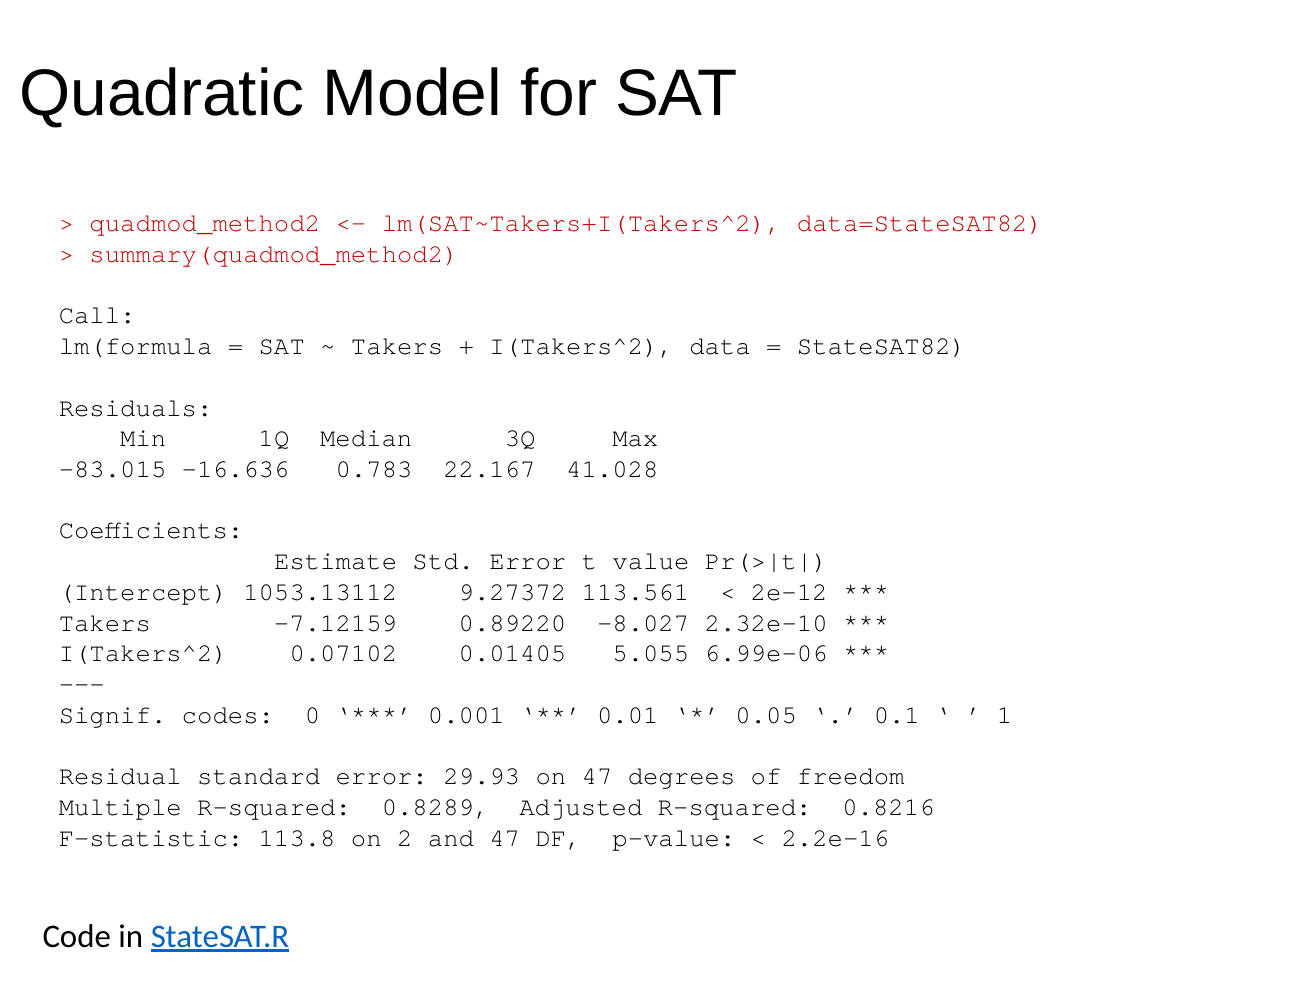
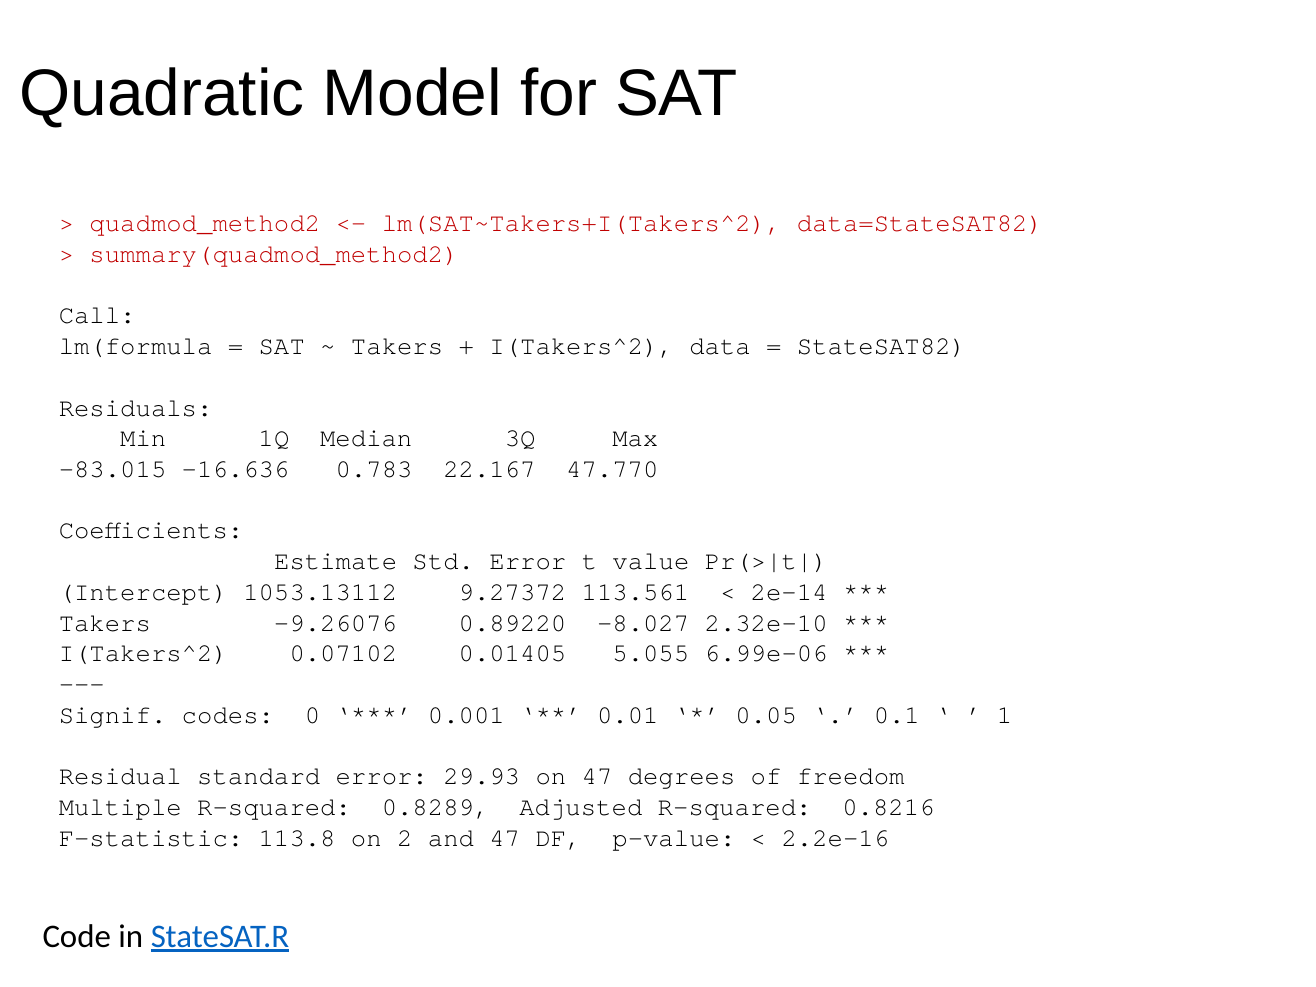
41.028: 41.028 -> 47.770
2e-12: 2e-12 -> 2e-14
-7.12159: -7.12159 -> -9.26076
